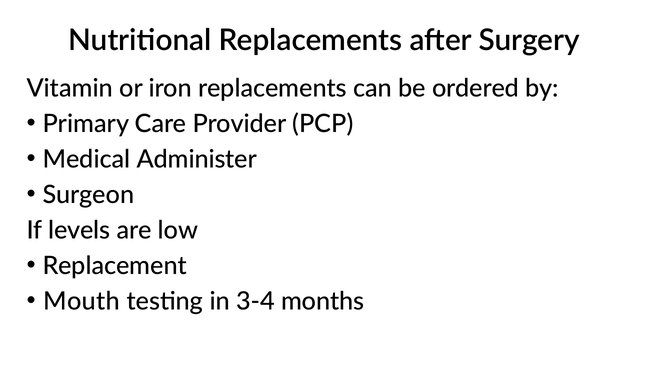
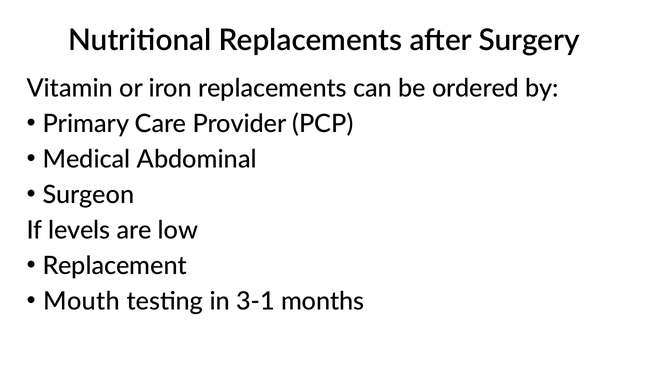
Administer: Administer -> Abdominal
3-4: 3-4 -> 3-1
